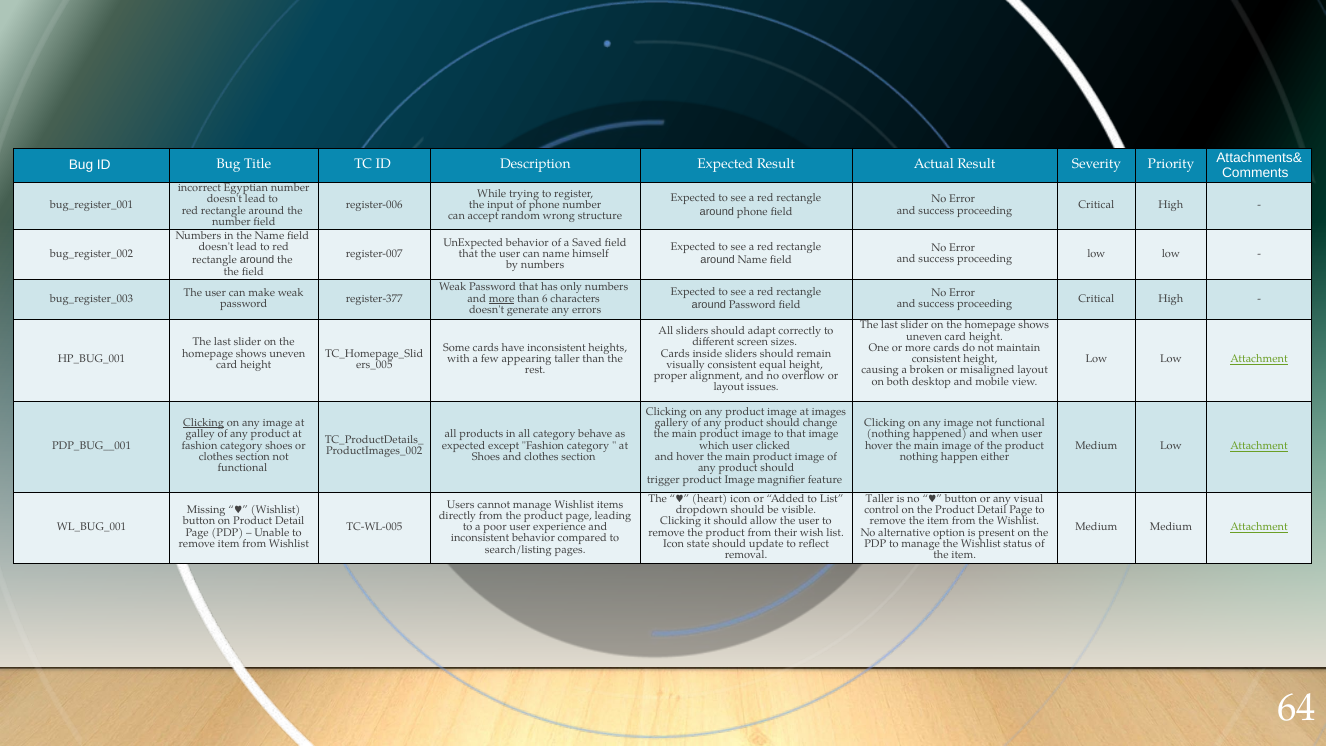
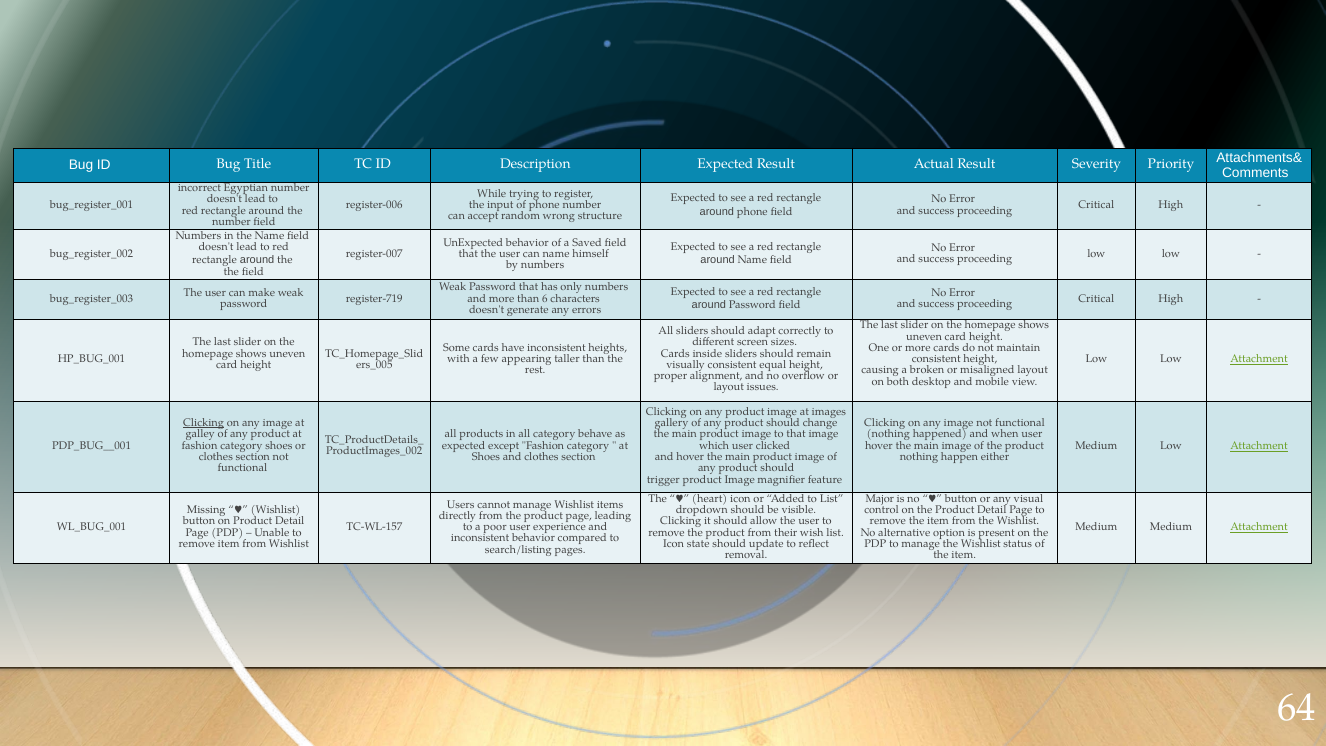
register-377: register-377 -> register-719
more at (502, 298) underline: present -> none
Taller at (880, 499): Taller -> Major
TC-WL-005: TC-WL-005 -> TC-WL-157
